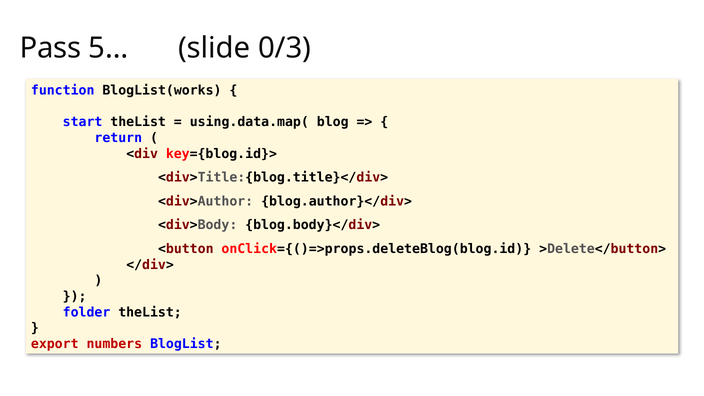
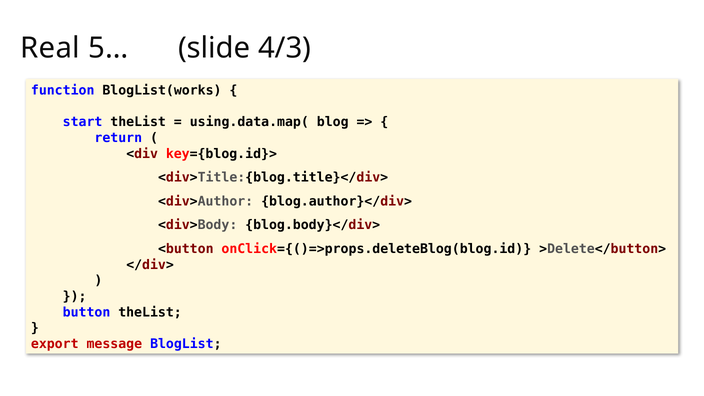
Pass: Pass -> Real
0/3: 0/3 -> 4/3
folder: folder -> button
numbers: numbers -> message
